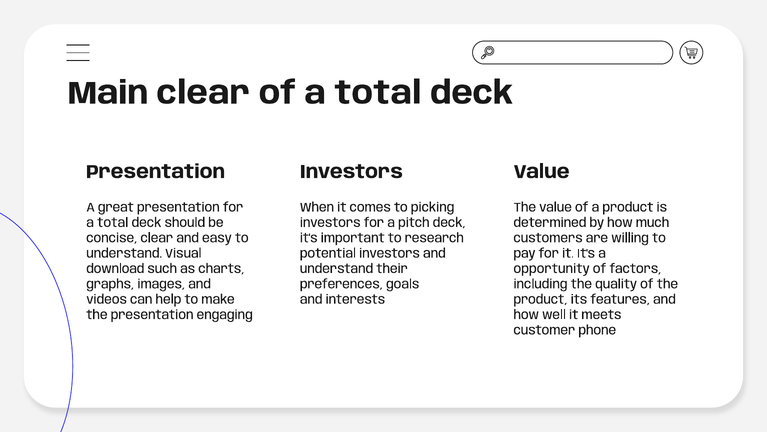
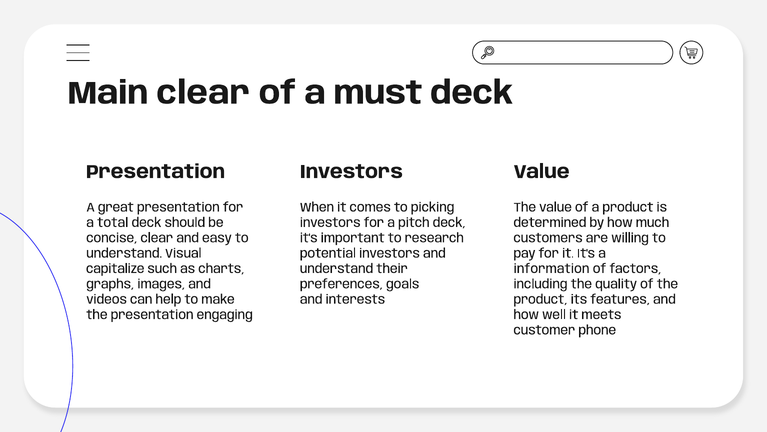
of a total: total -> must
download: download -> capitalize
opportunity: opportunity -> information
